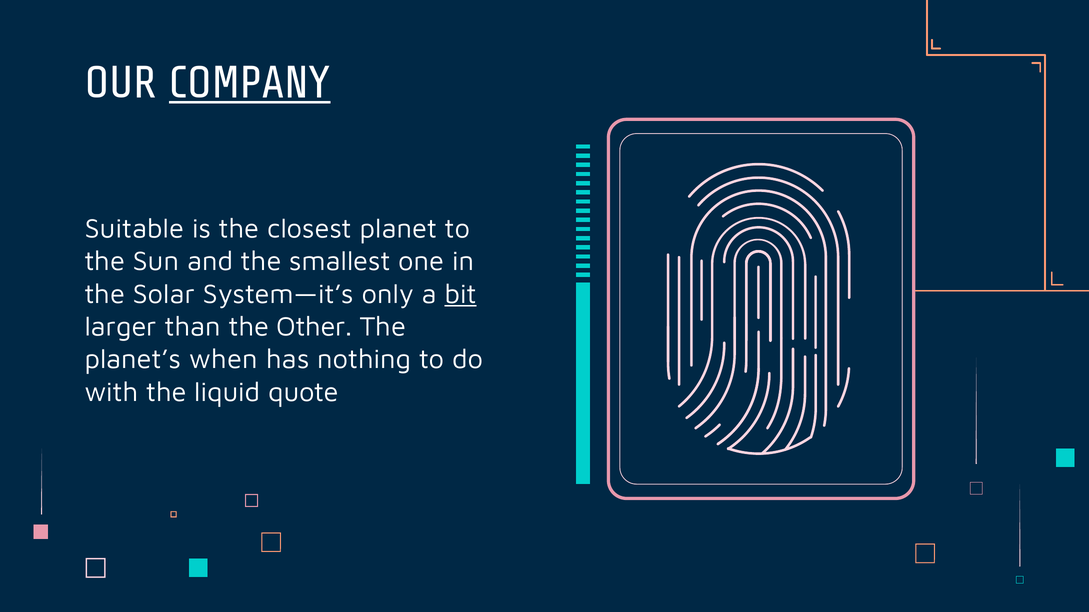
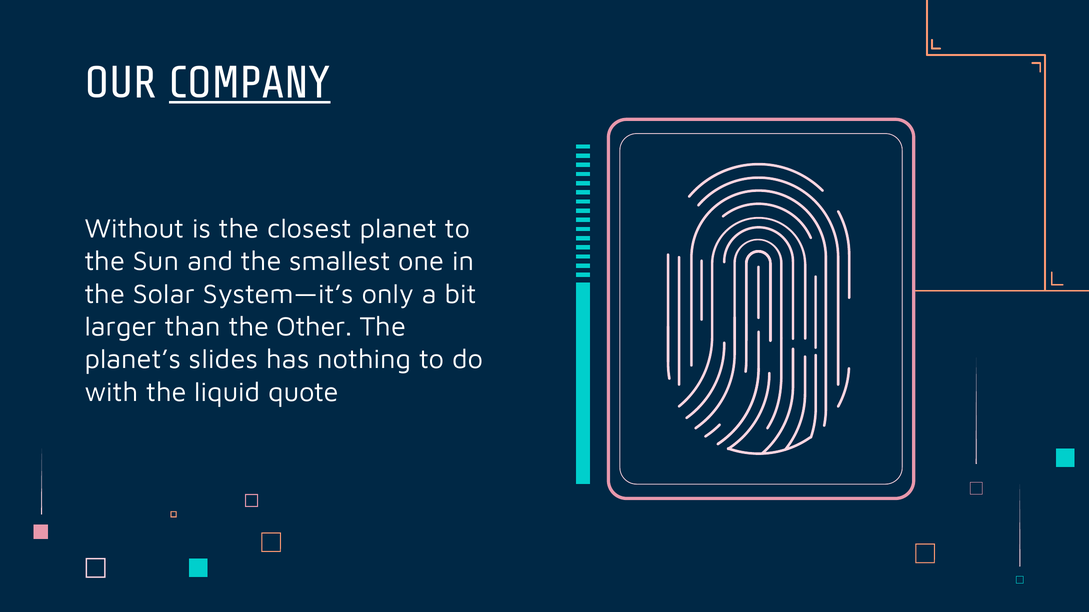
Suitable: Suitable -> Without
bit underline: present -> none
when: when -> slides
